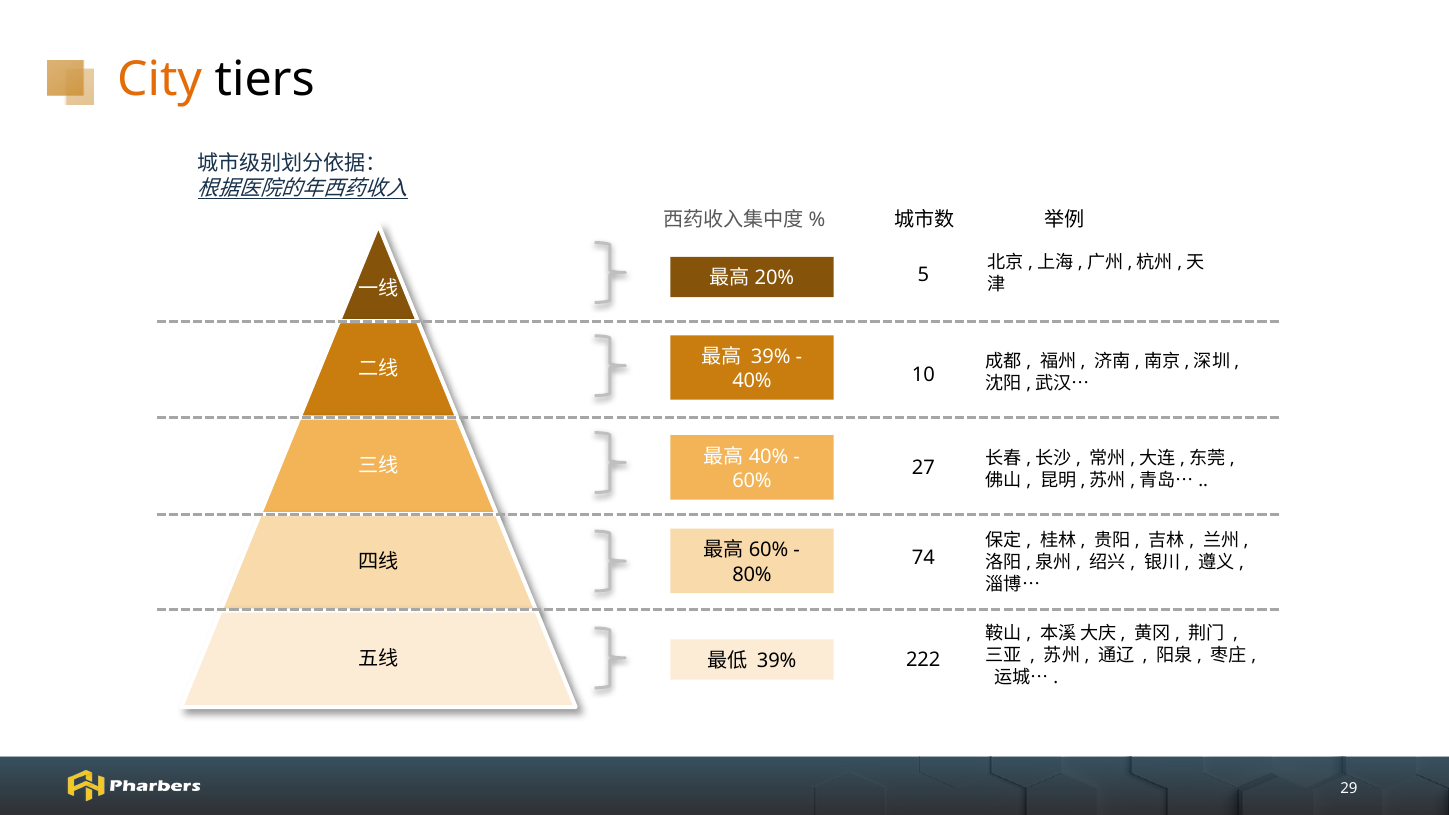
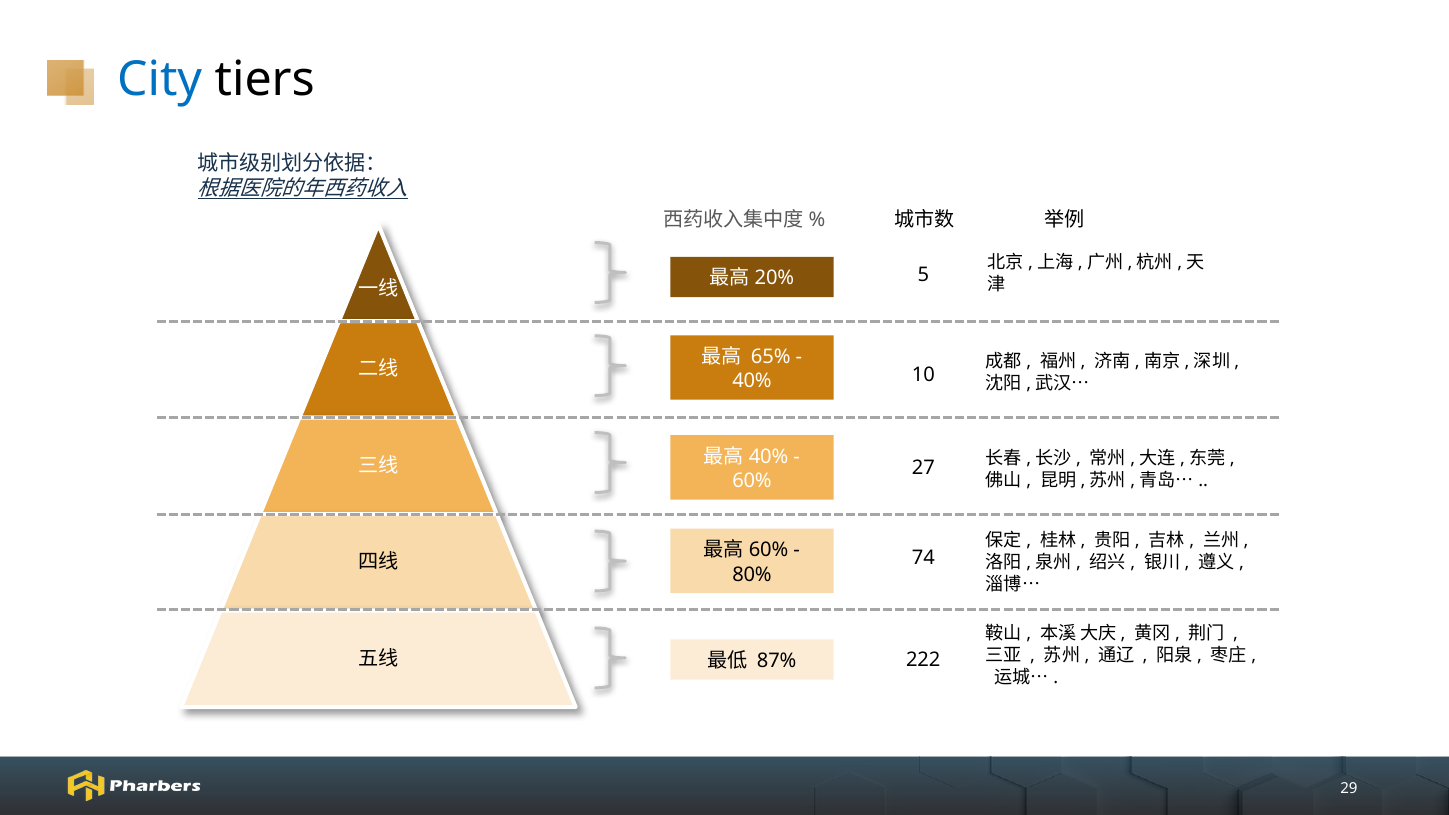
City colour: orange -> blue
39% at (771, 357): 39% -> 65%
39% at (777, 661): 39% -> 87%
